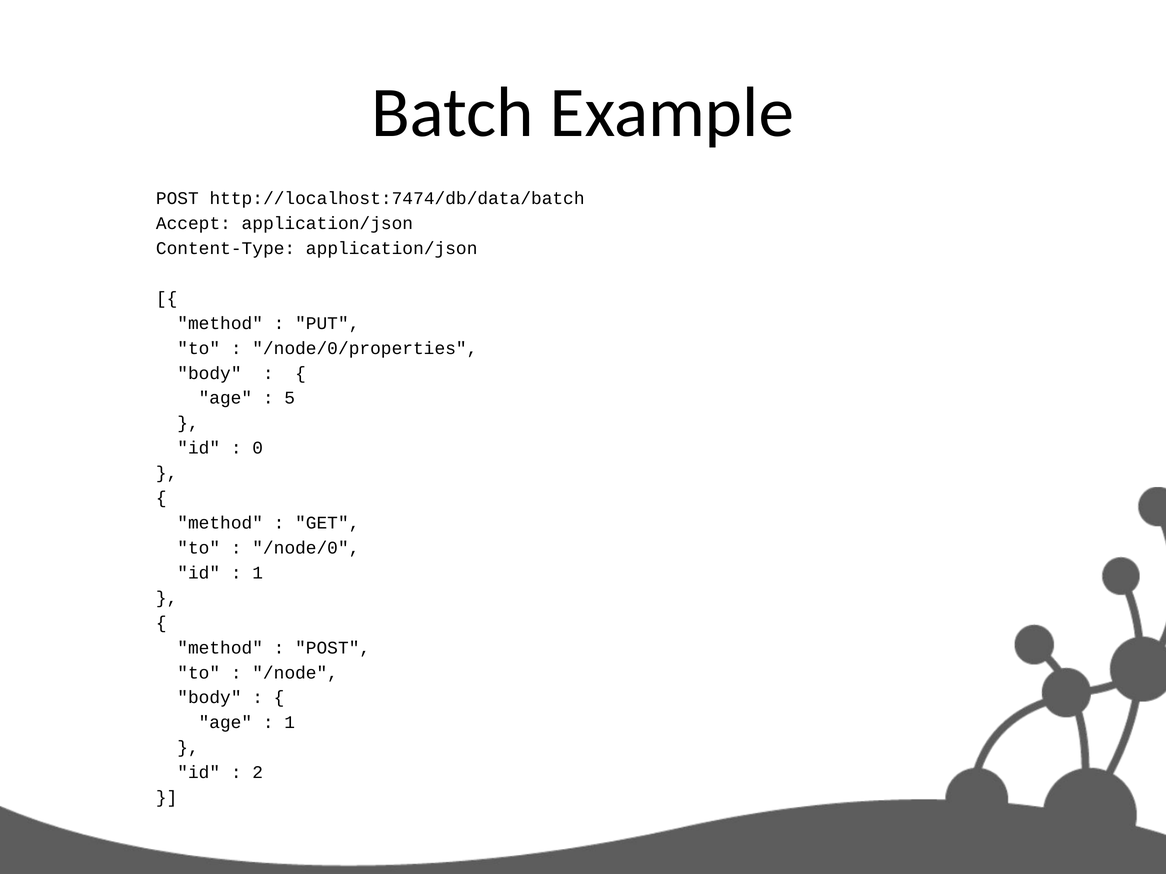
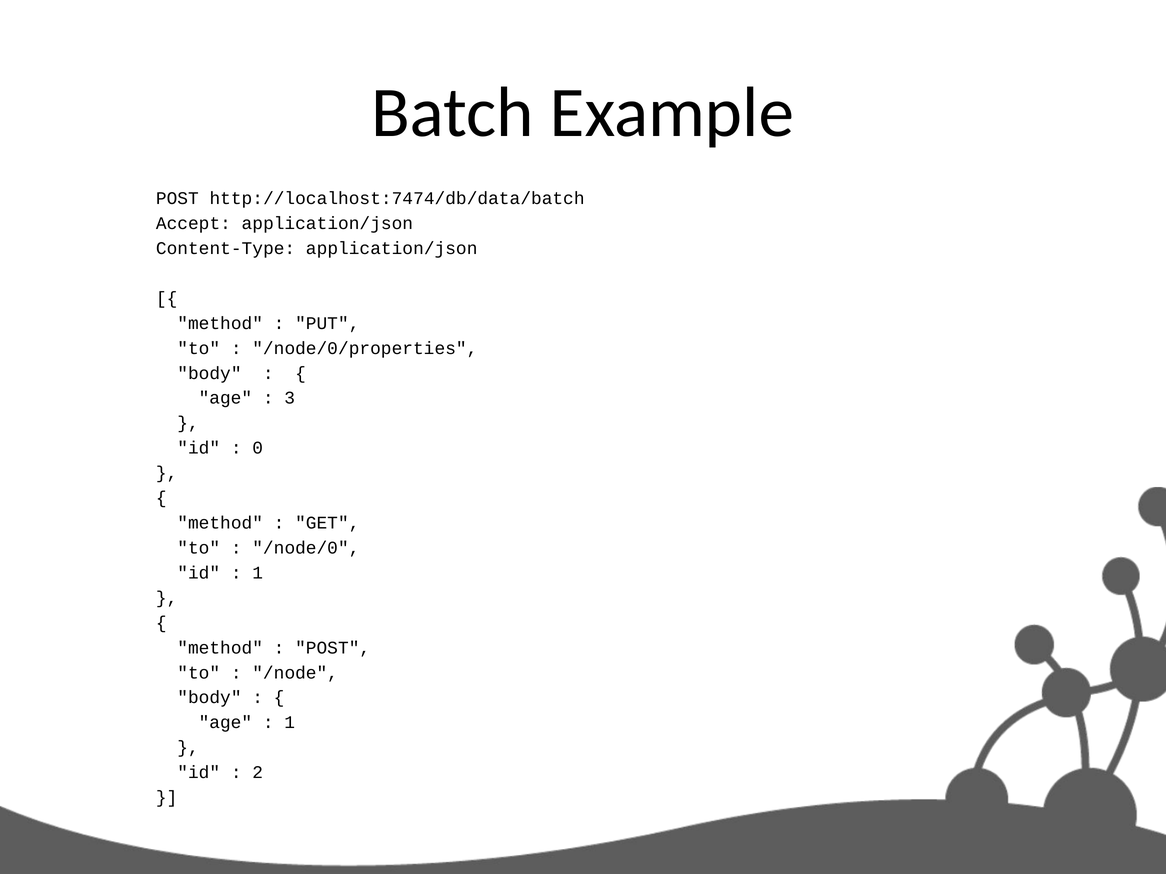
5: 5 -> 3
